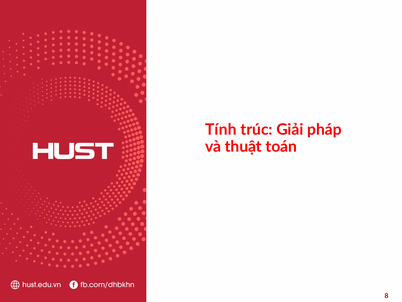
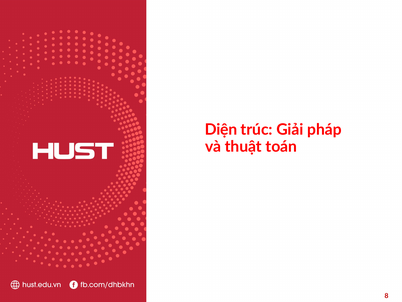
Tính: Tính -> Diện
